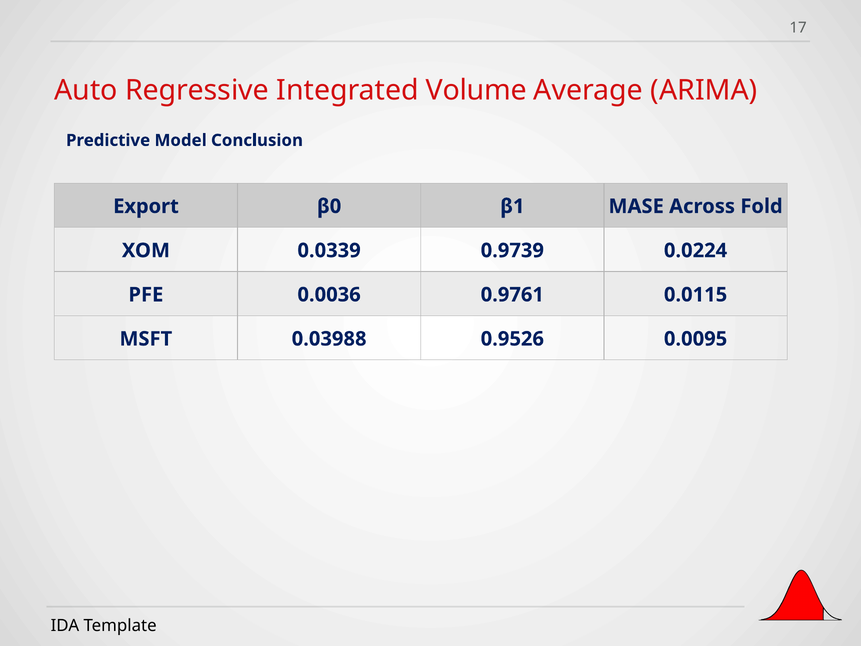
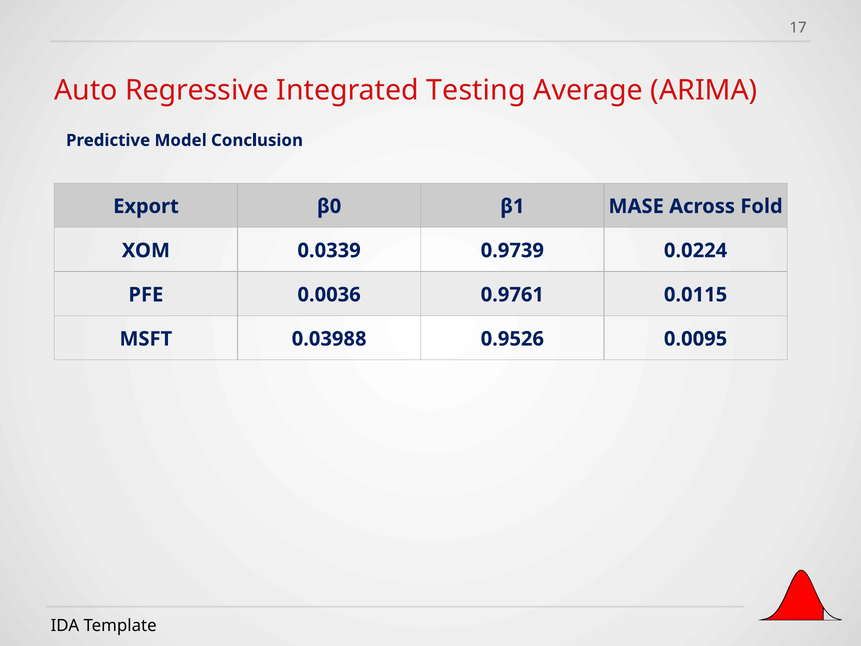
Volume: Volume -> Testing
